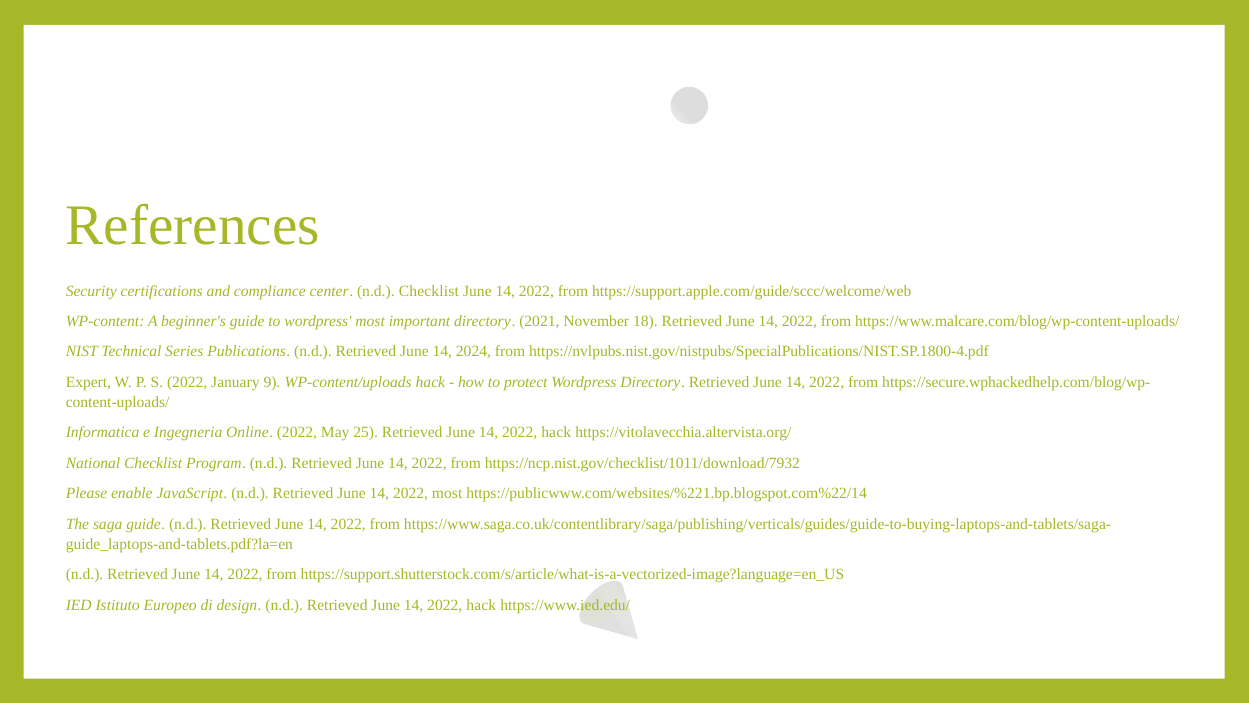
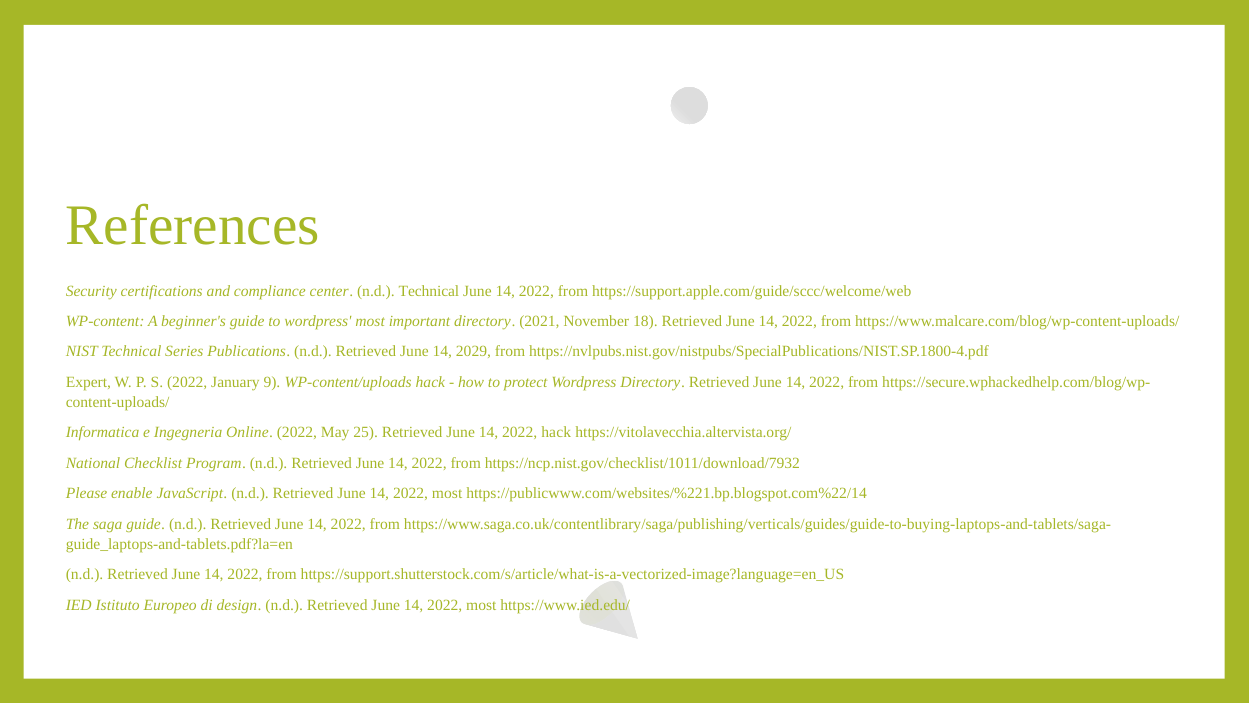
n.d Checklist: Checklist -> Technical
2024: 2024 -> 2029
hack at (481, 605): hack -> most
